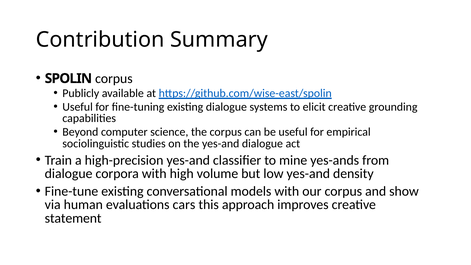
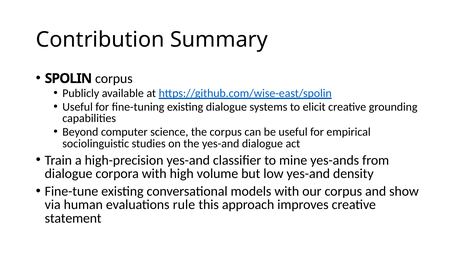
cars: cars -> rule
